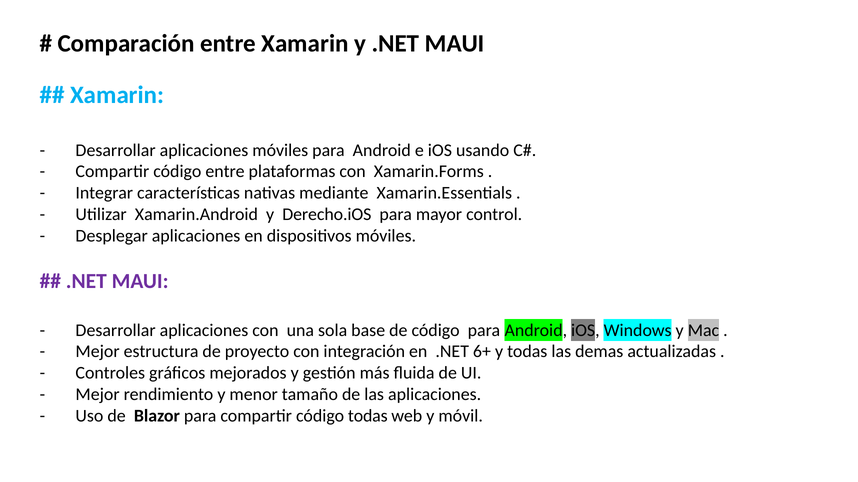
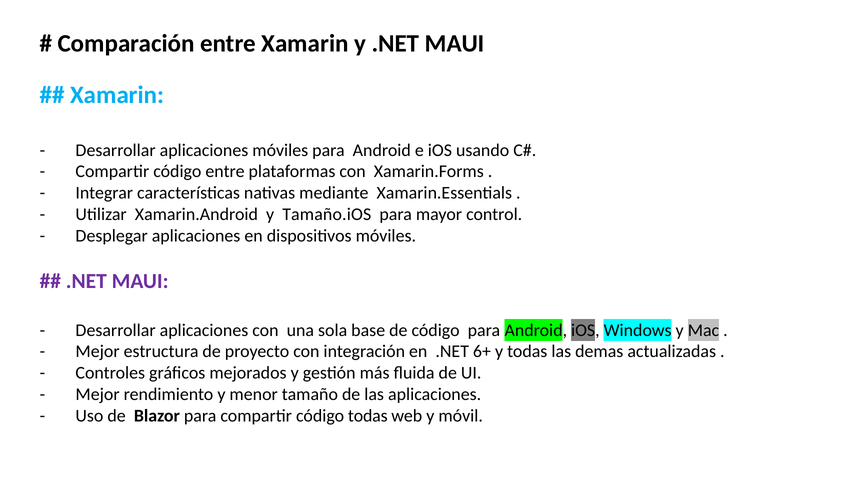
Derecho.iOS: Derecho.iOS -> Tamaño.iOS
